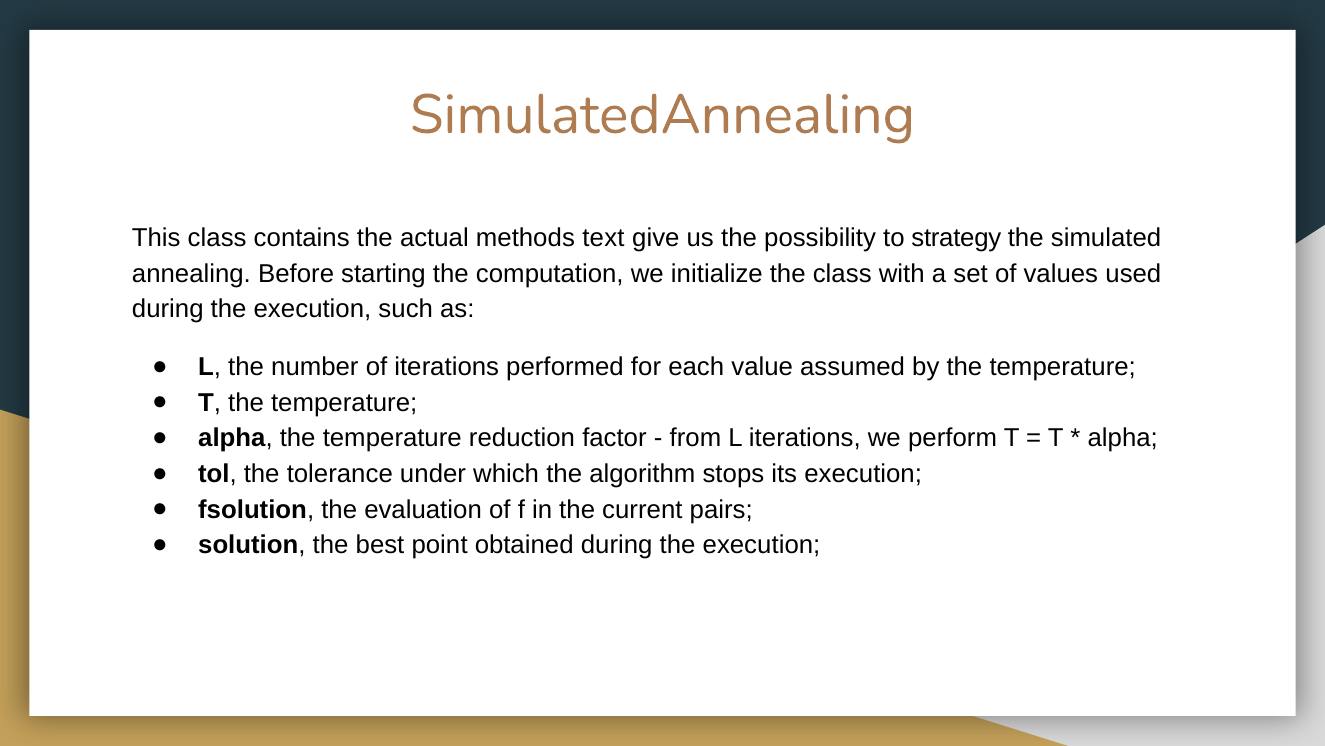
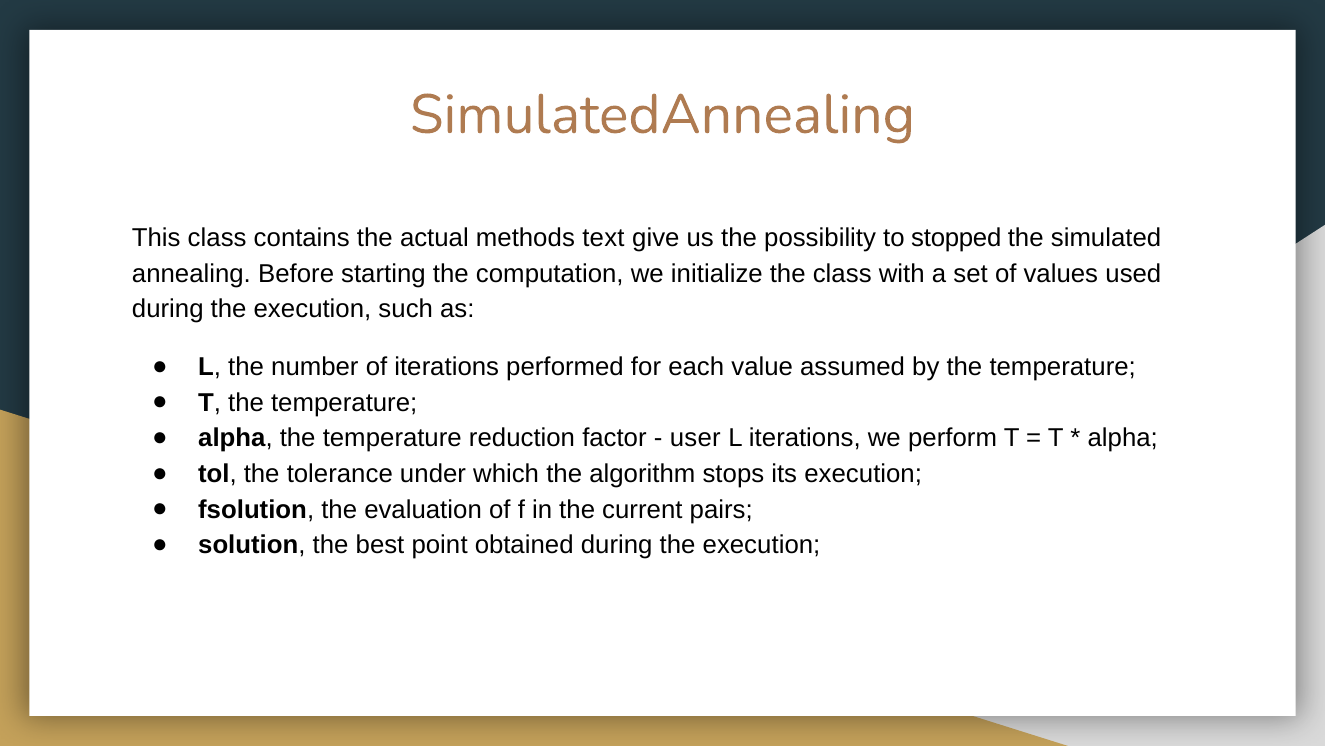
strategy: strategy -> stopped
from: from -> user
